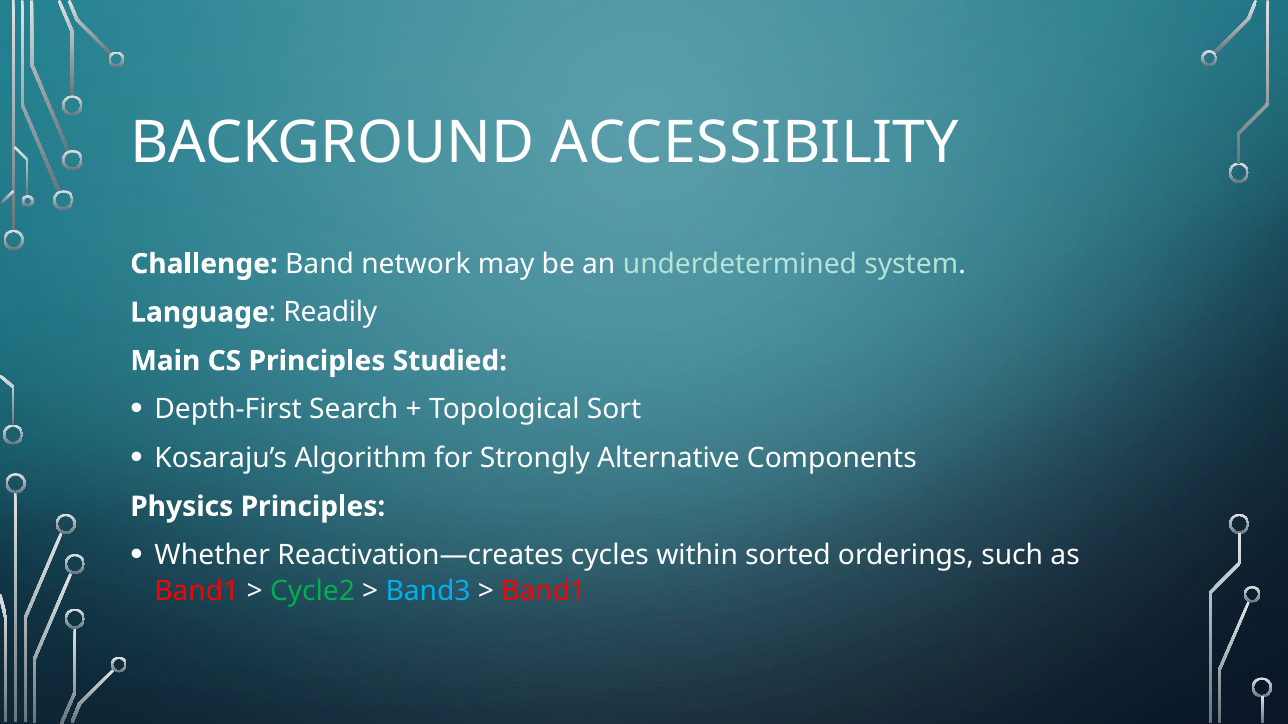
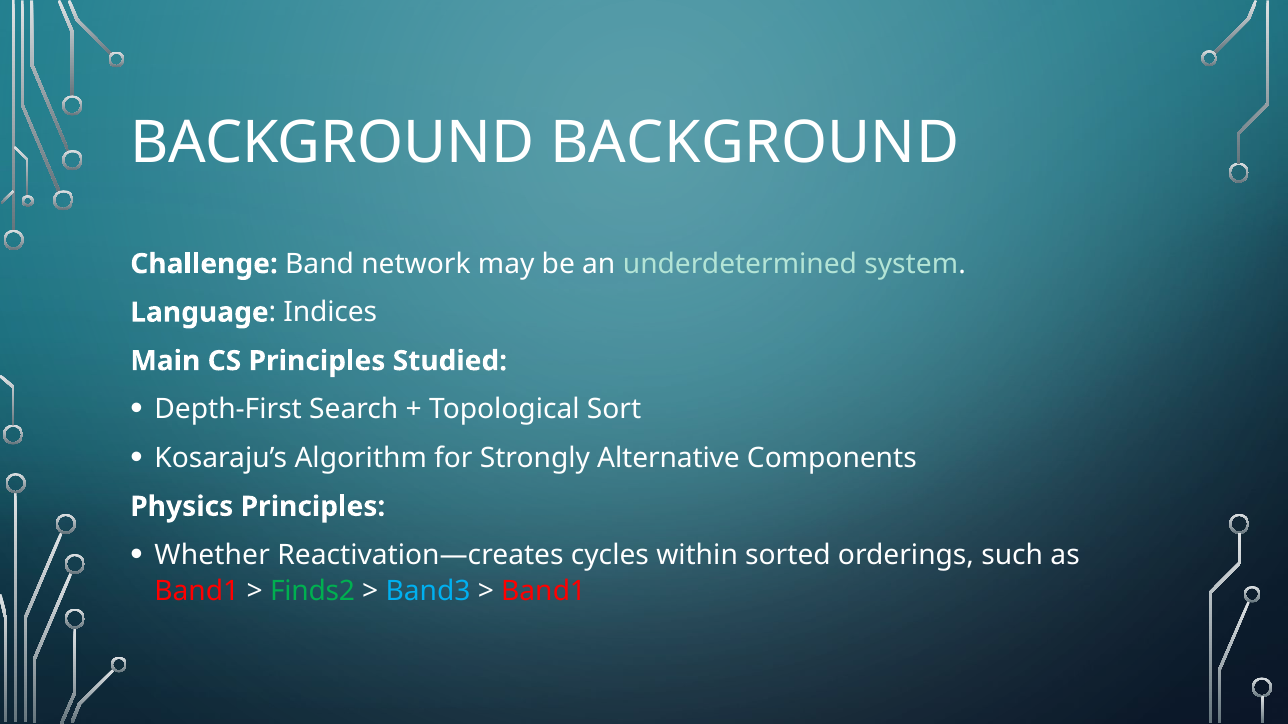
BACKGROUND ACCESSIBILITY: ACCESSIBILITY -> BACKGROUND
Readily: Readily -> Indices
Cycle2: Cycle2 -> Finds2
